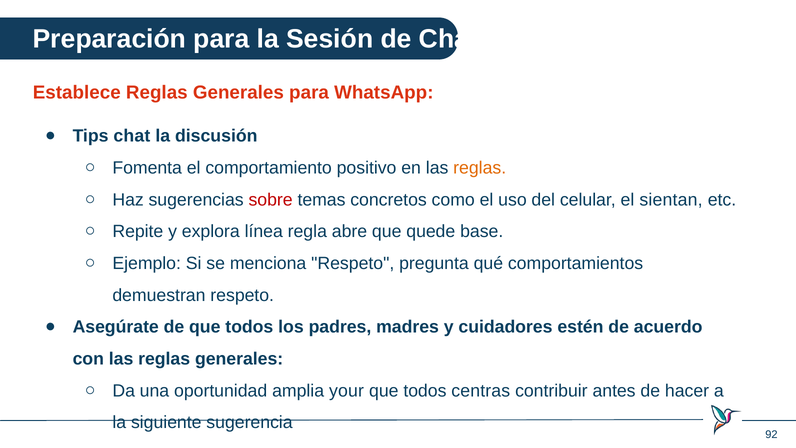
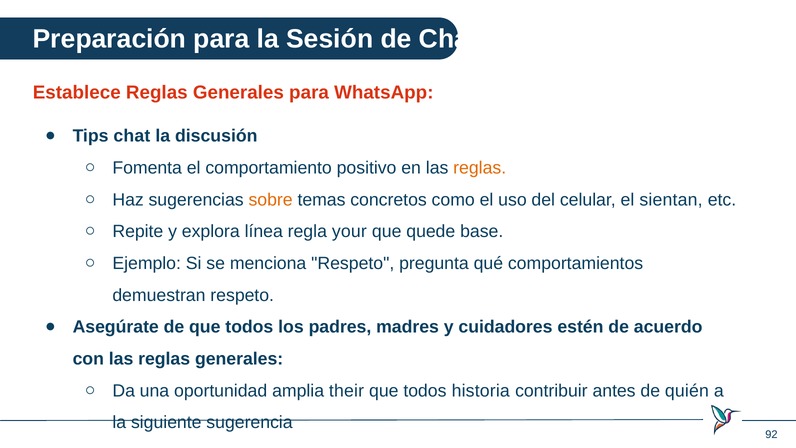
sobre colour: red -> orange
abre: abre -> your
your: your -> their
centras: centras -> historia
hacer: hacer -> quién
